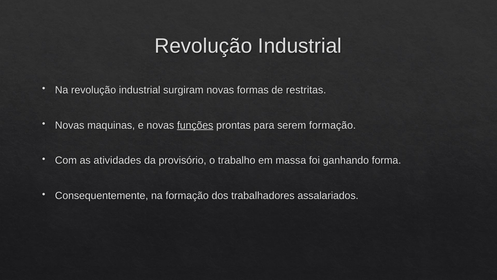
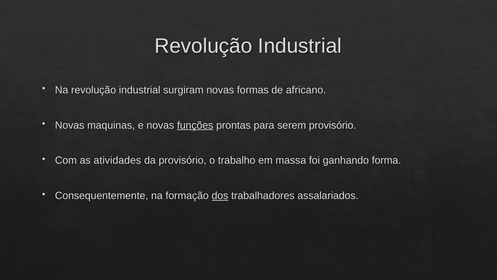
restritas: restritas -> africano
serem formação: formação -> provisório
dos underline: none -> present
